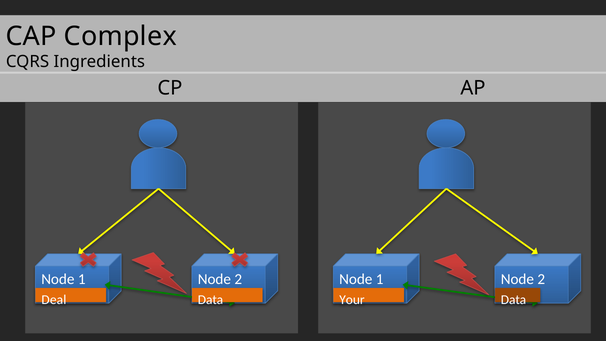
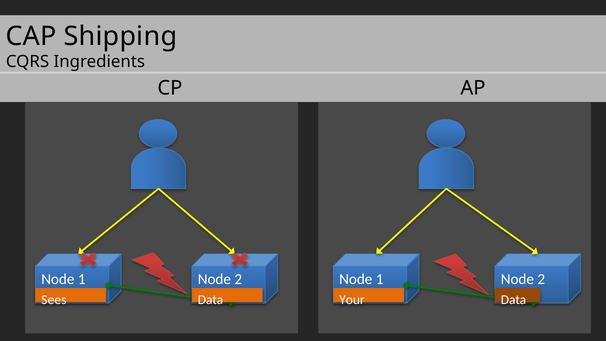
Complex: Complex -> Shipping
Deal: Deal -> Sees
